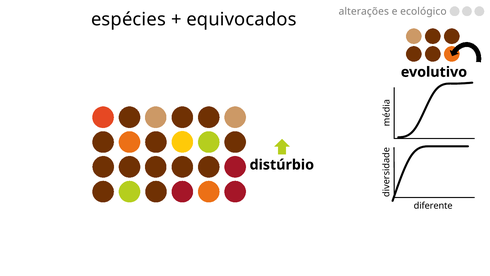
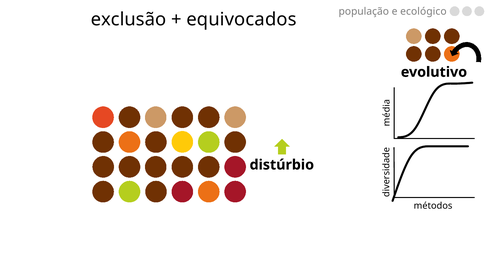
alterações: alterações -> população
espécies: espécies -> exclusão
diferente: diferente -> métodos
